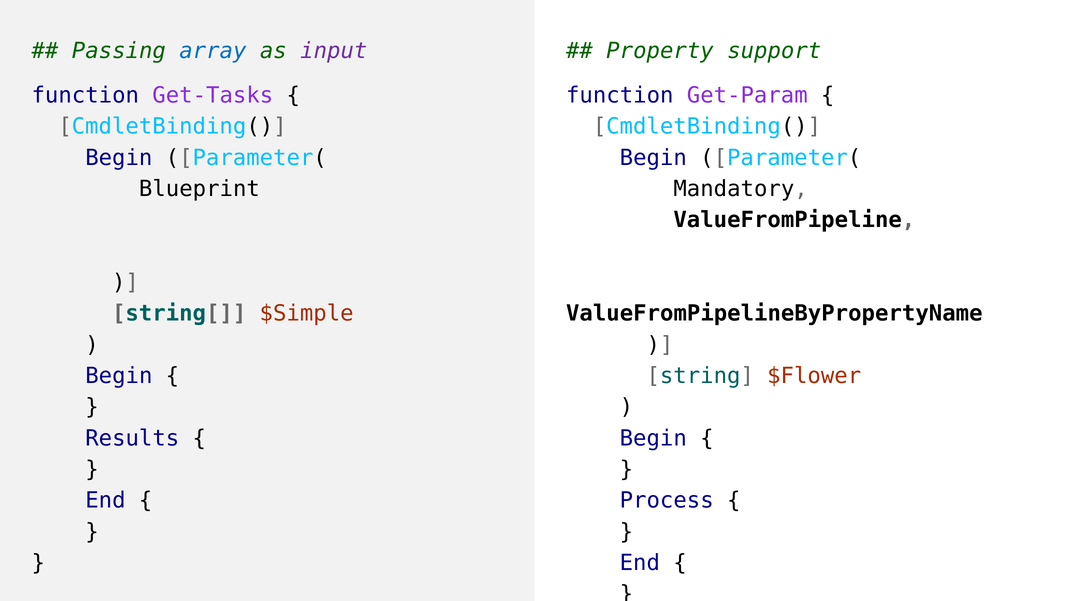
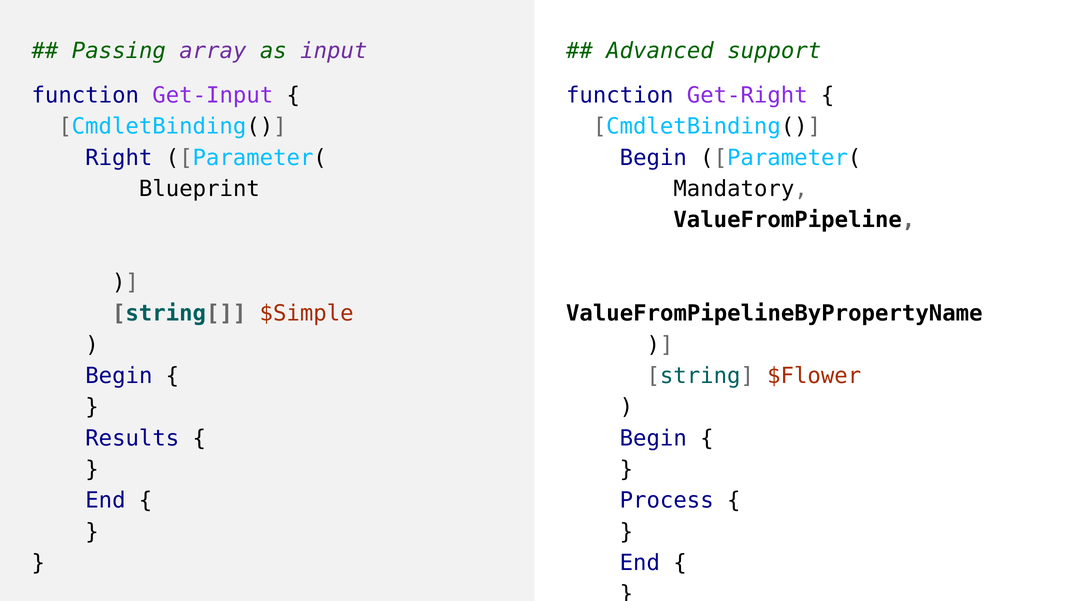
array colour: blue -> purple
Property: Property -> Advanced
Get-Tasks: Get-Tasks -> Get-Input
Get-Param: Get-Param -> Get-Right
Begin at (119, 158): Begin -> Right
